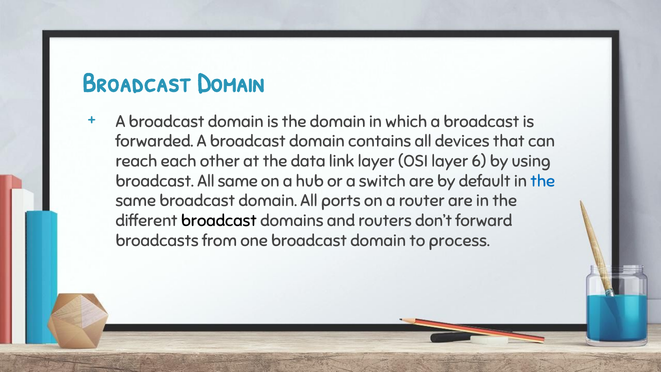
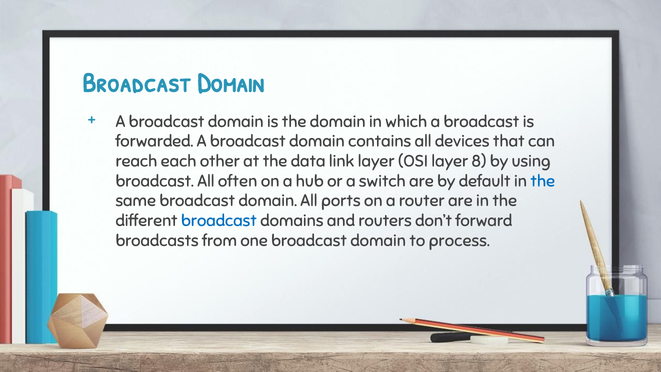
6: 6 -> 8
All same: same -> often
broadcast at (219, 221) colour: black -> blue
